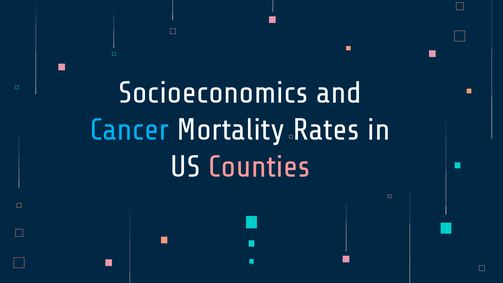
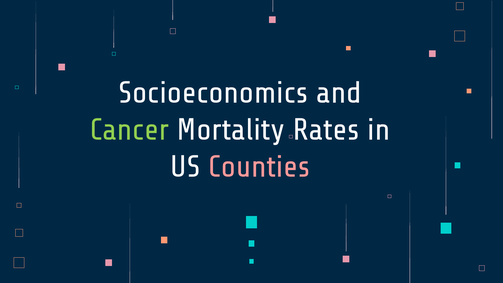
Cancer colour: light blue -> light green
